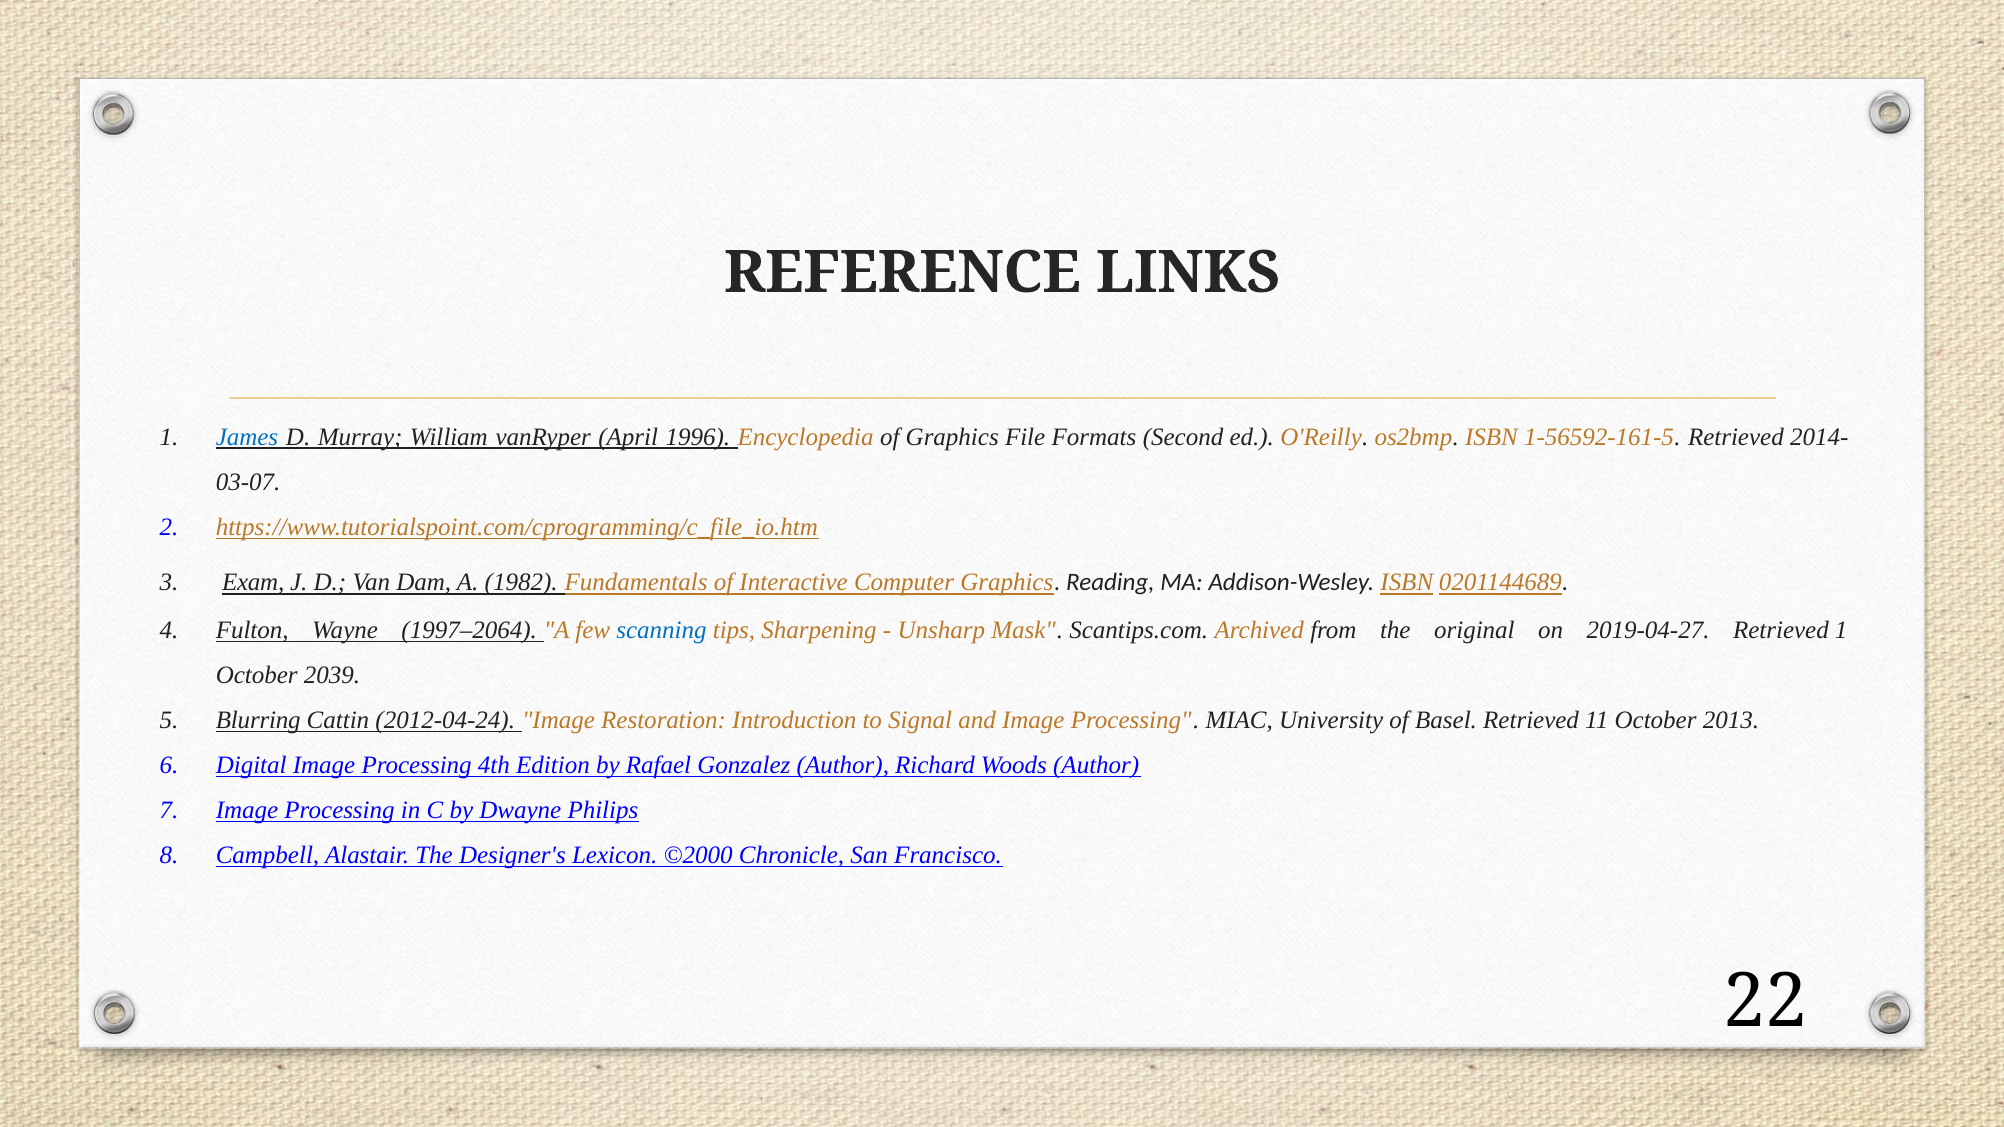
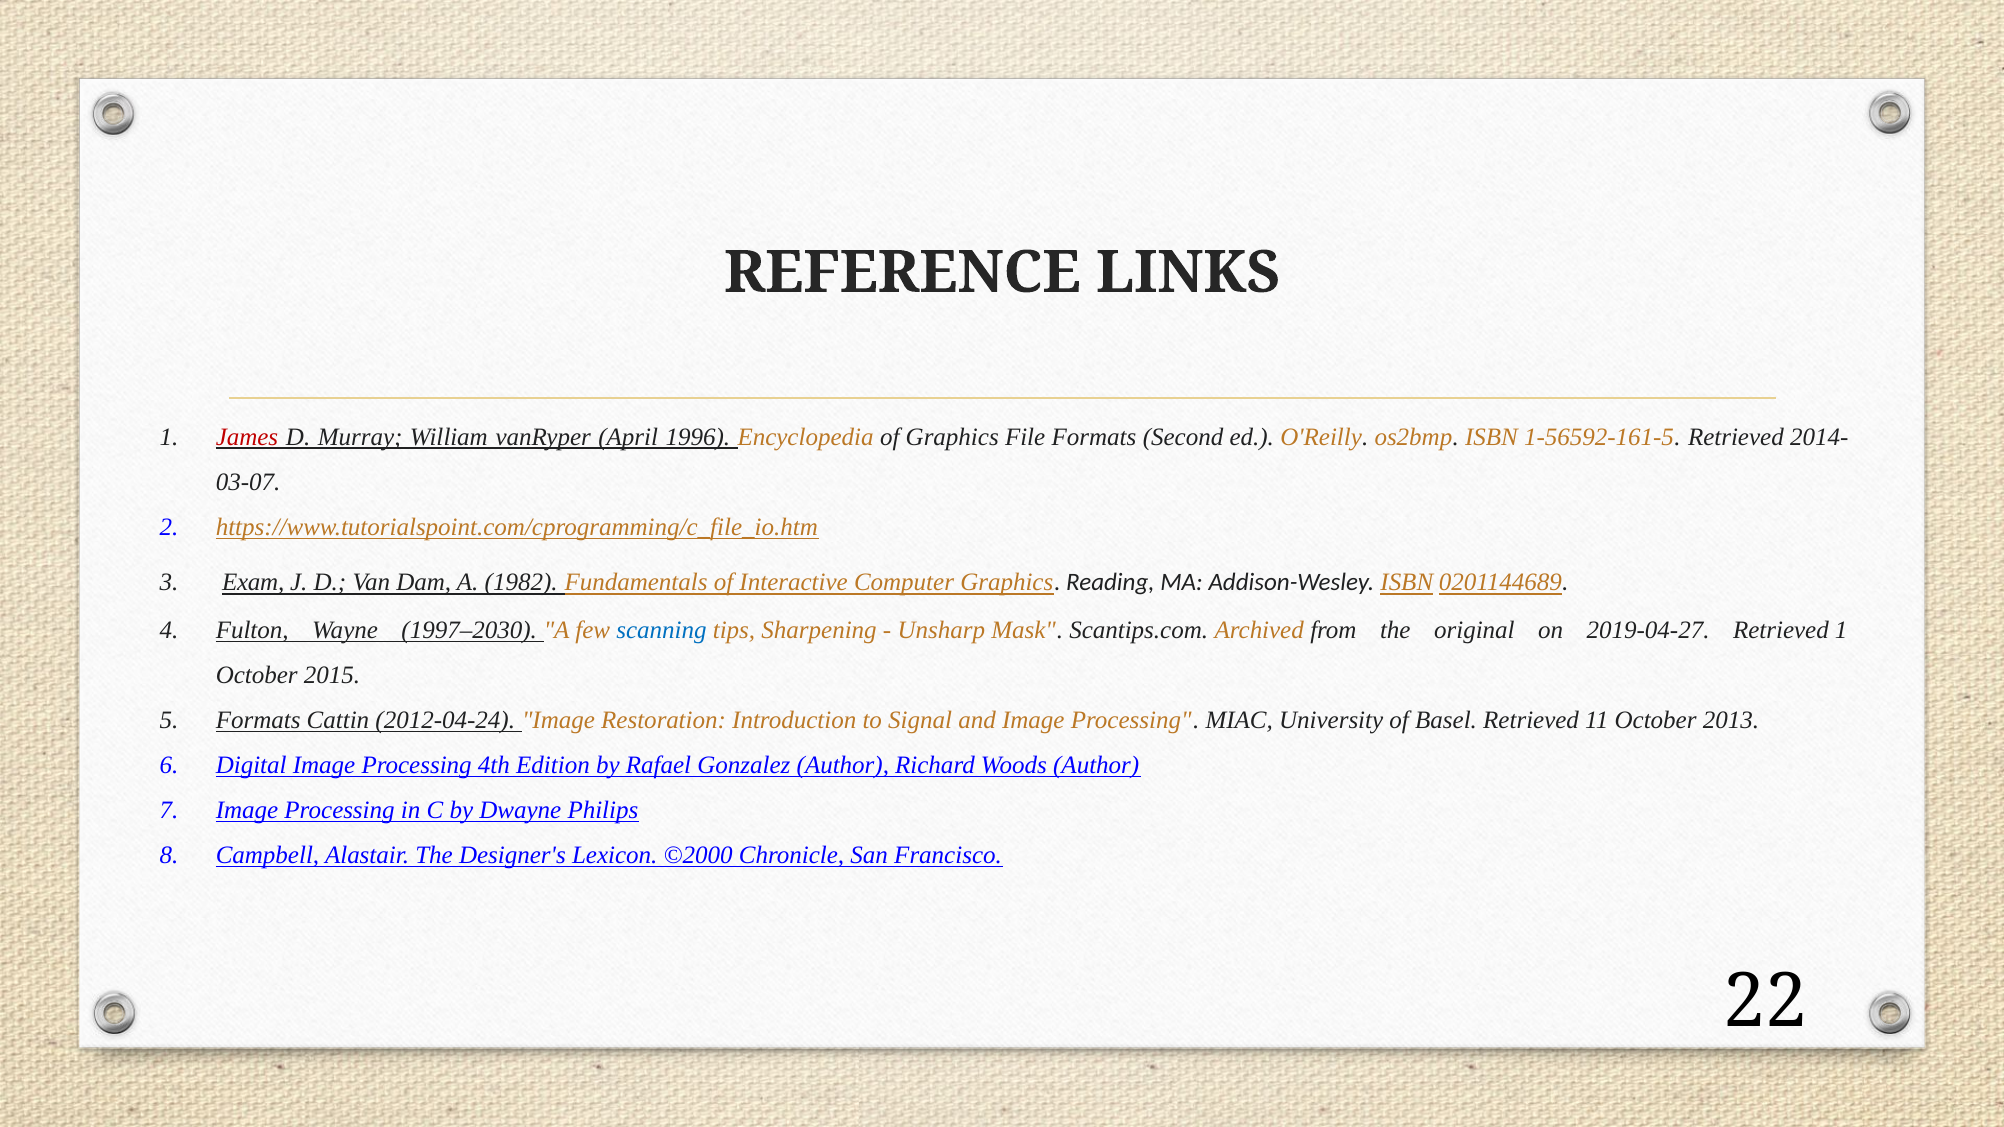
James colour: blue -> red
1997–2064: 1997–2064 -> 1997–2030
2039: 2039 -> 2015
Blurring at (258, 721): Blurring -> Formats
